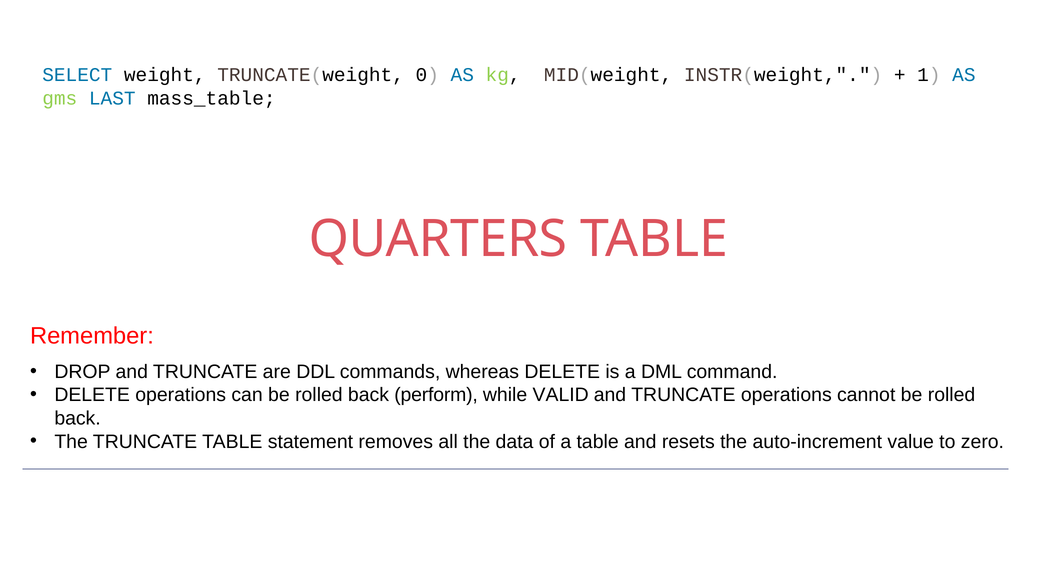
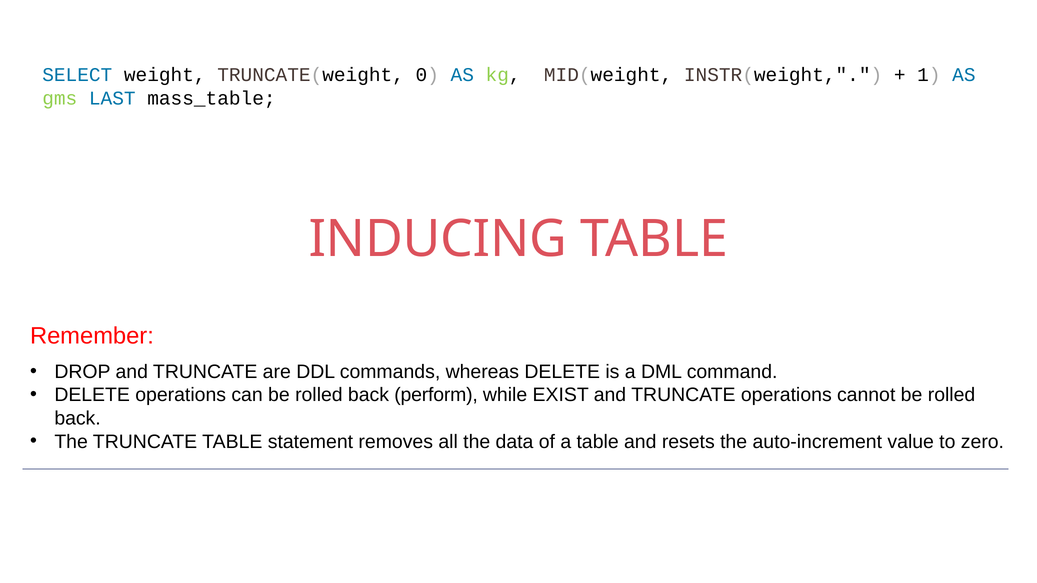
QUARTERS: QUARTERS -> INDUCING
VALID: VALID -> EXIST
